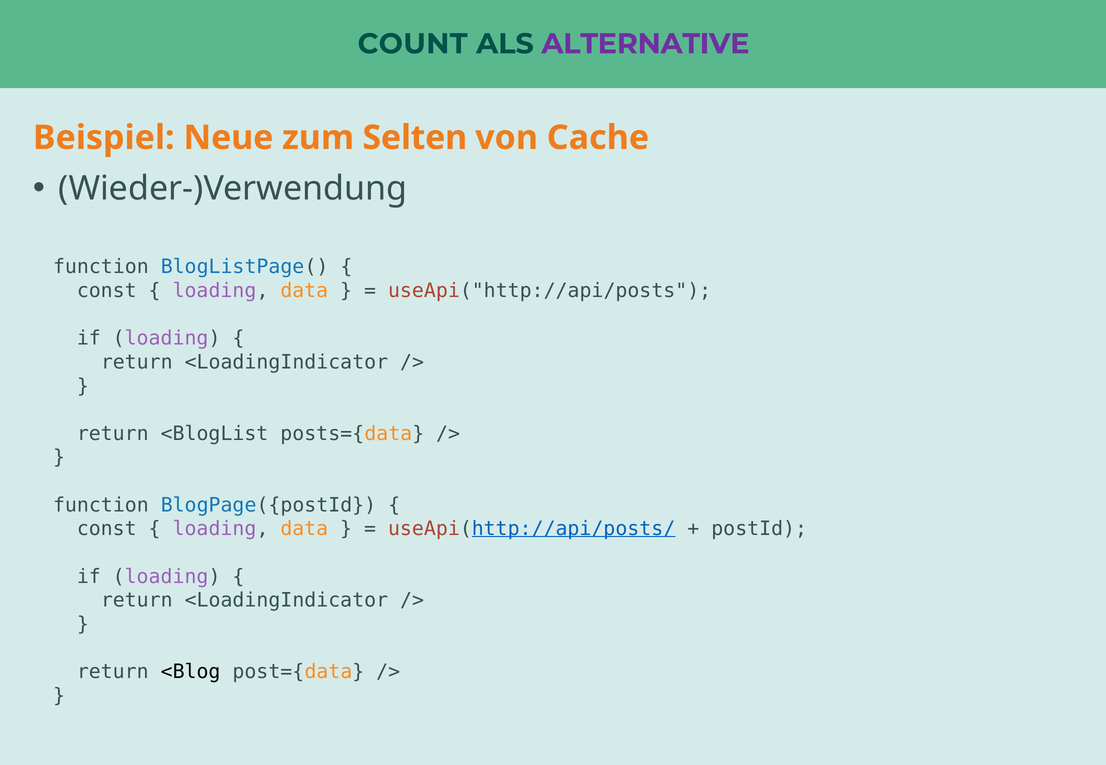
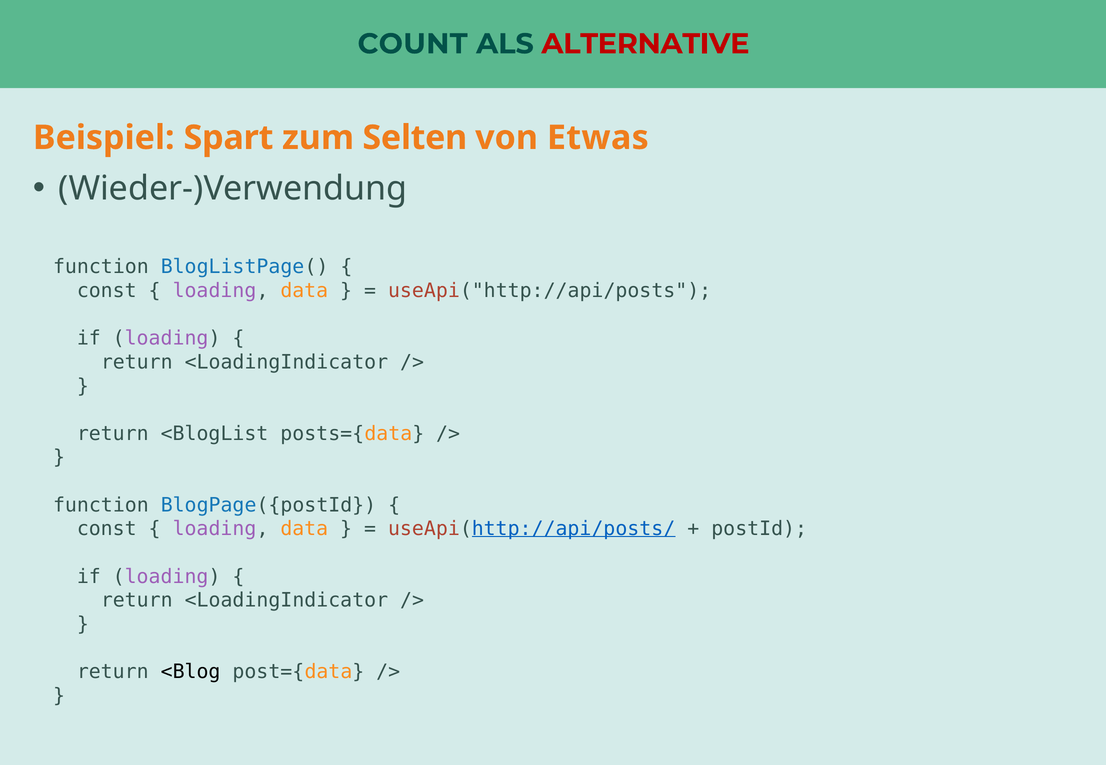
ALTERNATIVE colour: purple -> red
Neue: Neue -> Spart
Cache: Cache -> Etwas
